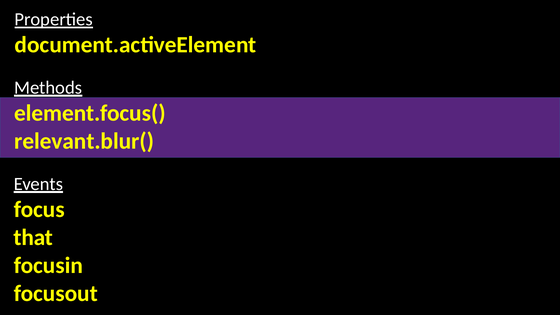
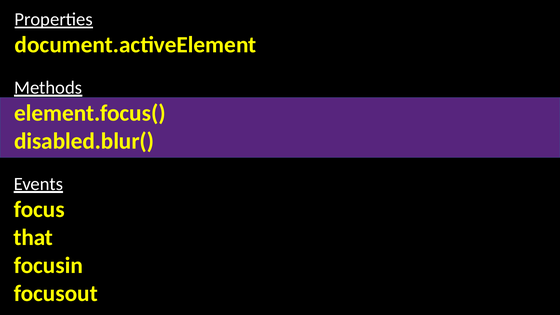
relevant.blur(: relevant.blur( -> disabled.blur(
